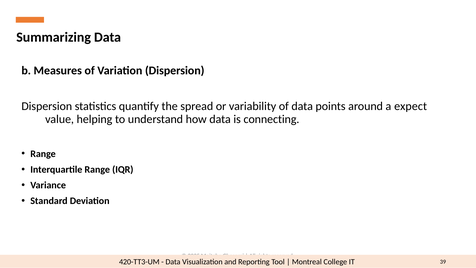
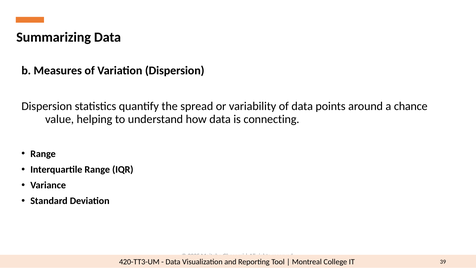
expect: expect -> chance
